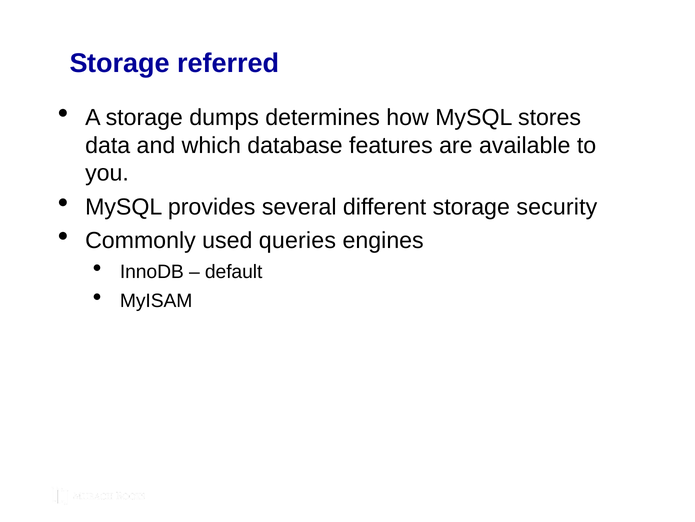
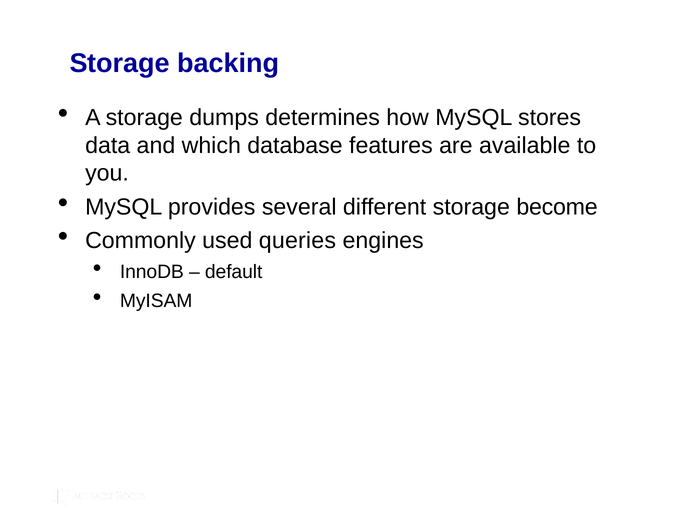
referred: referred -> backing
security: security -> become
